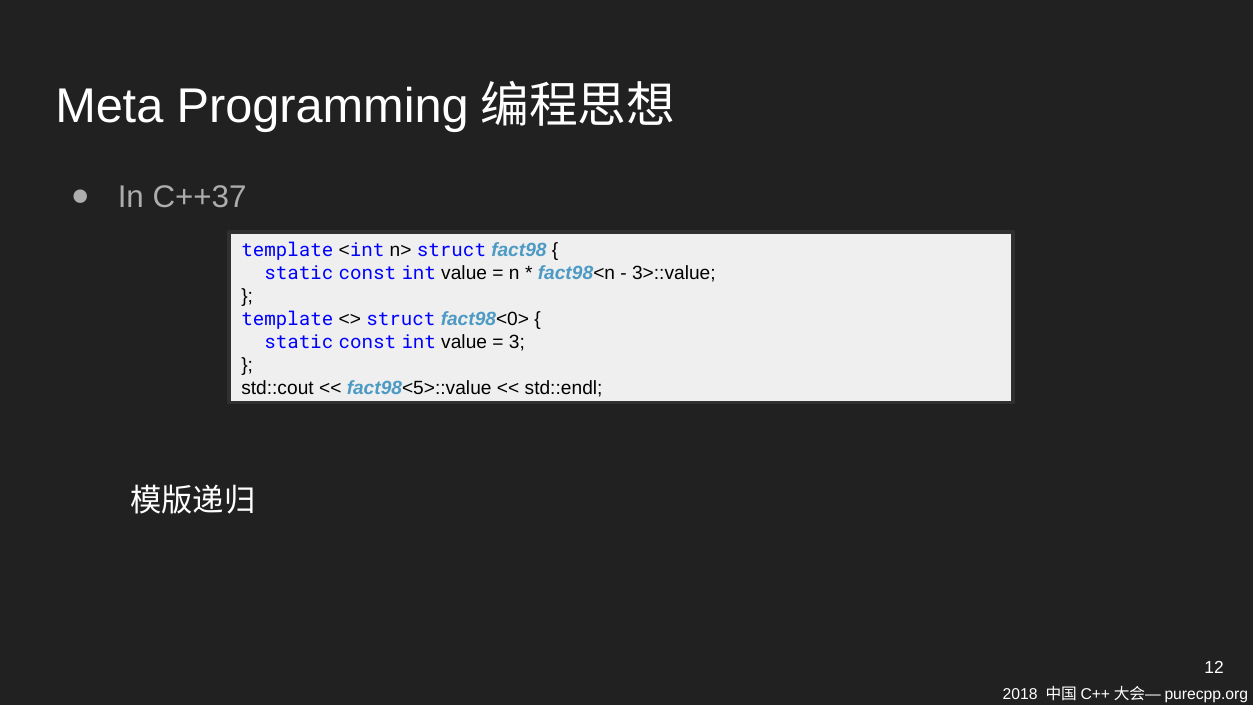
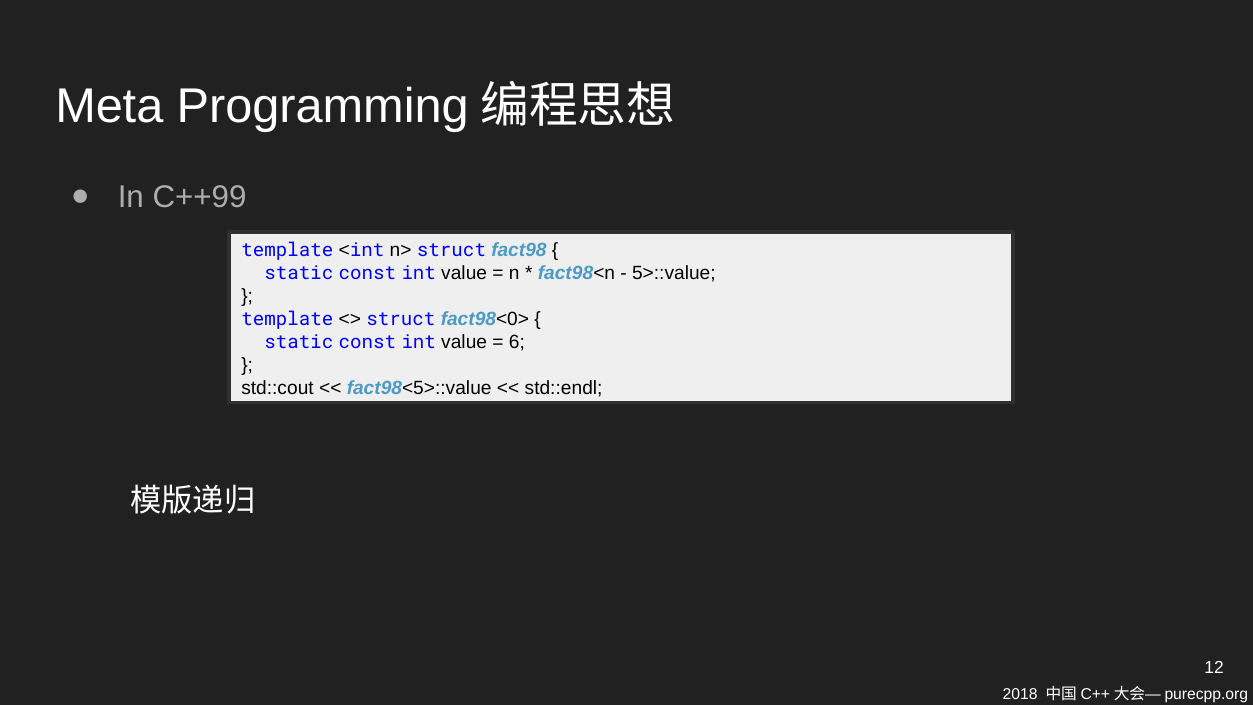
C++37: C++37 -> C++99
3>::value: 3>::value -> 5>::value
3: 3 -> 6
